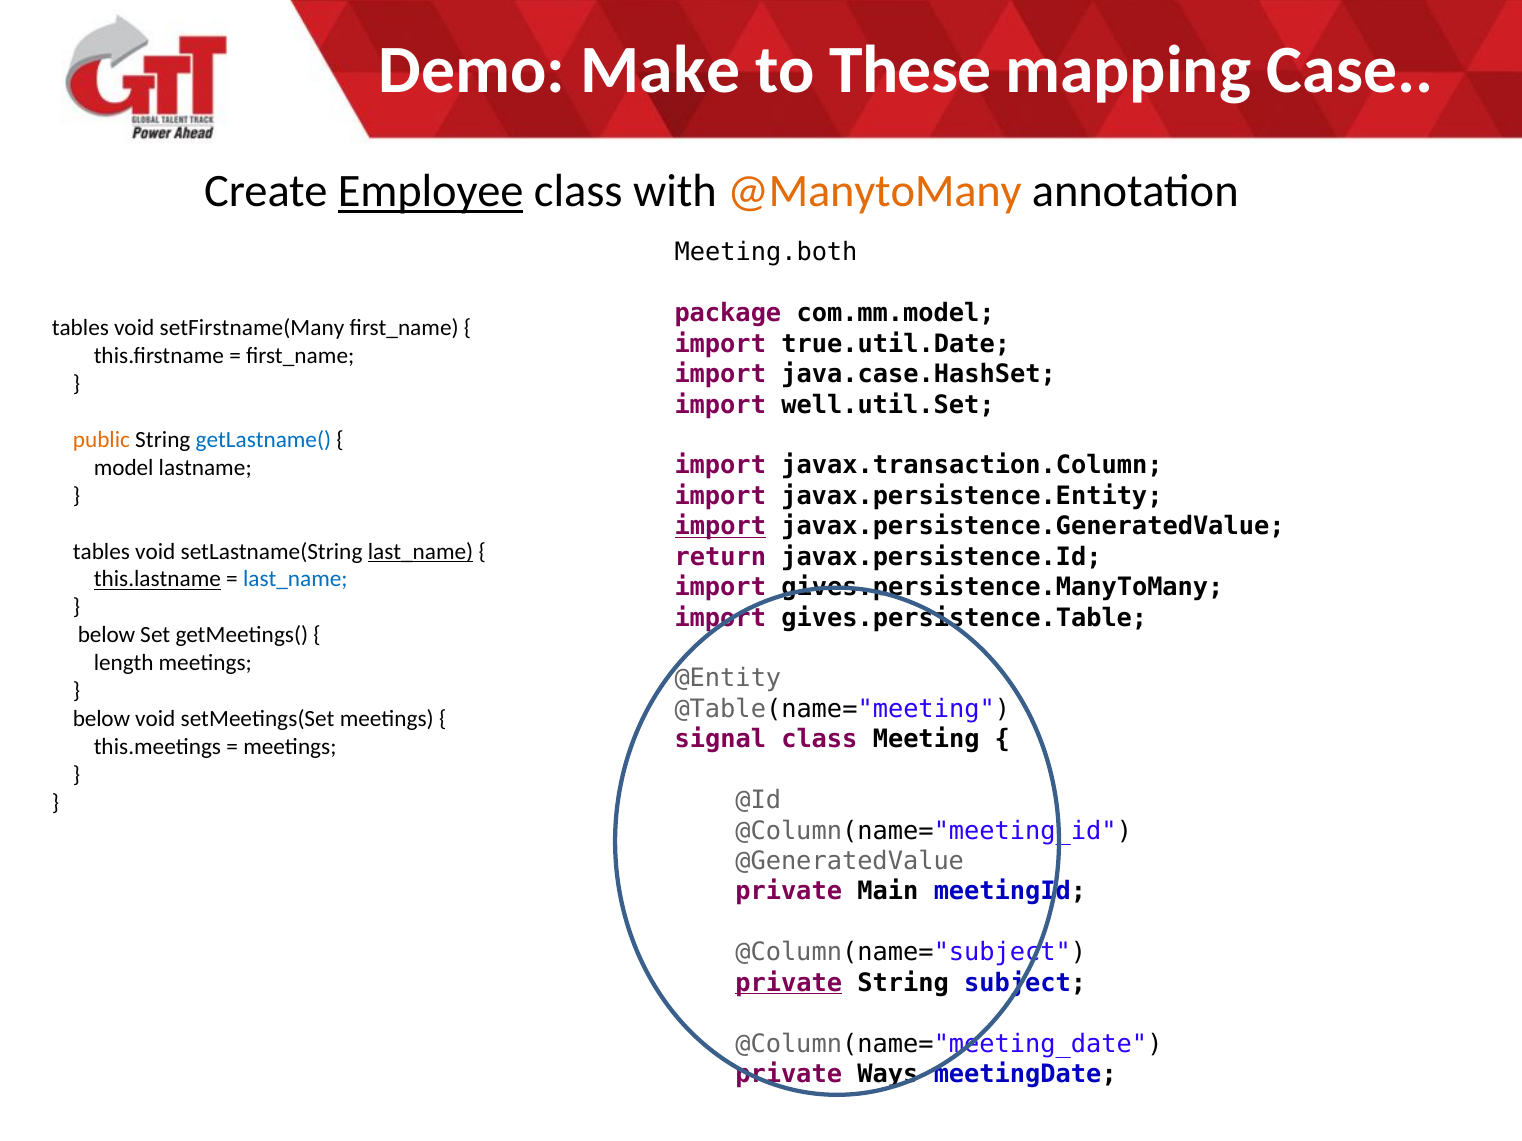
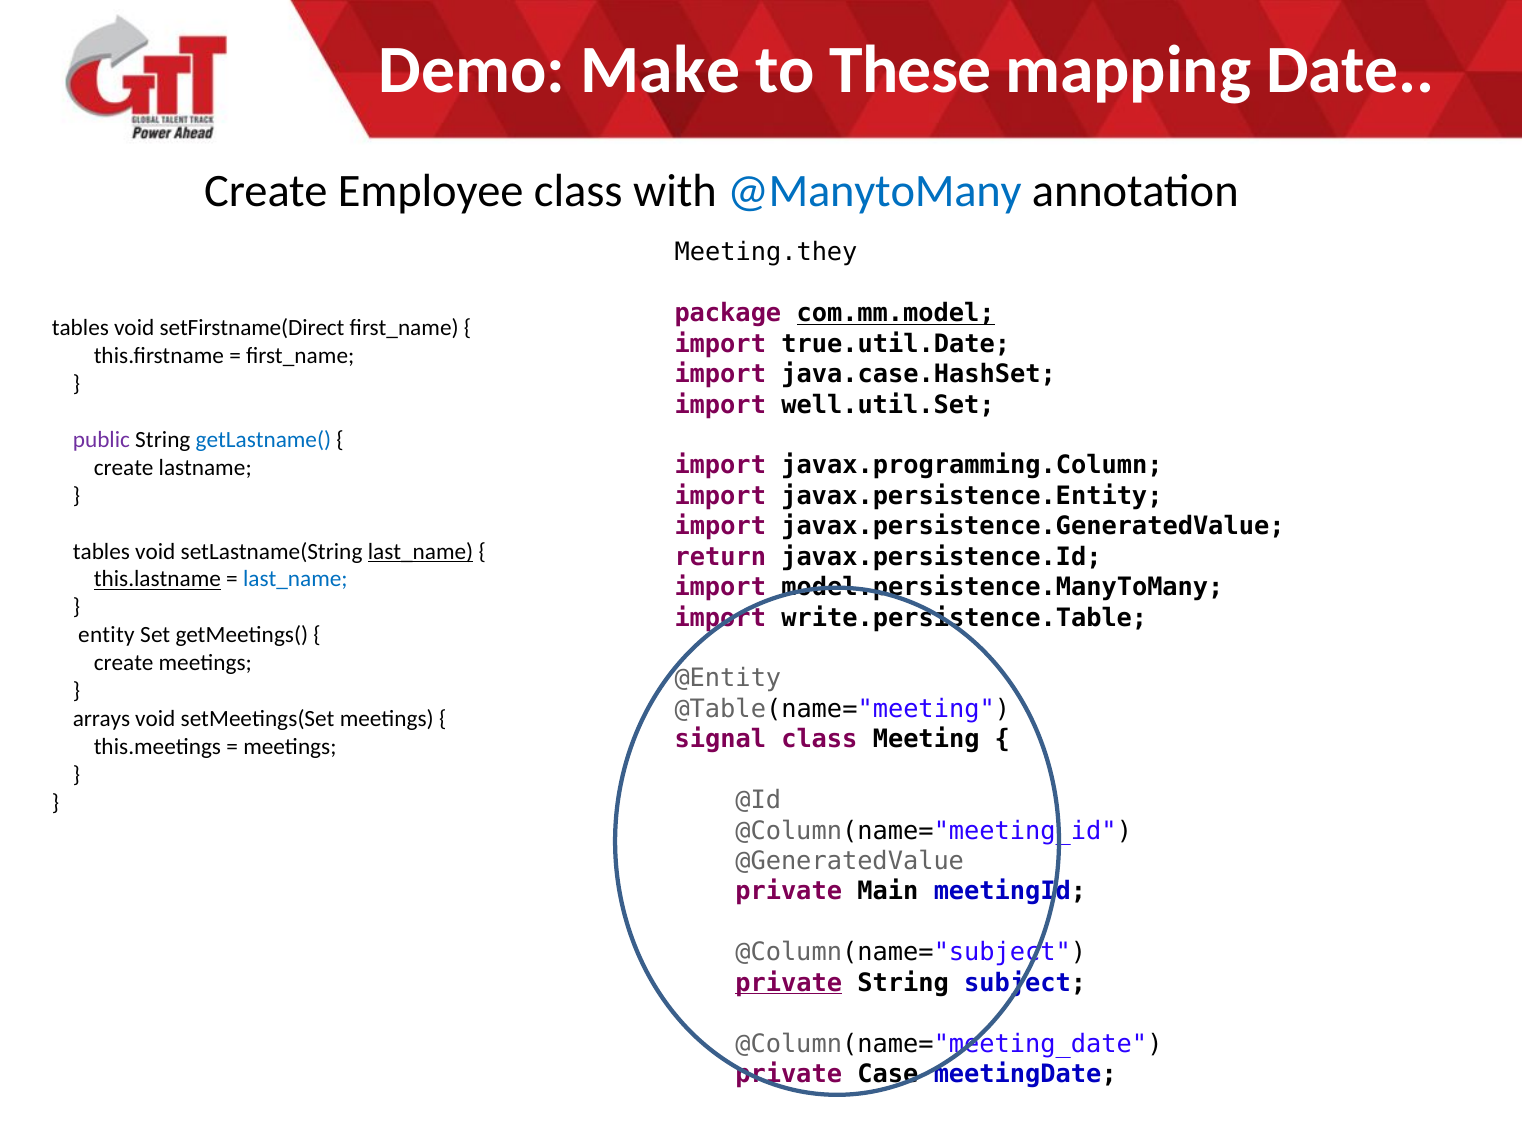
Case: Case -> Date
Employee underline: present -> none
@ManytoMany colour: orange -> blue
Meeting.both: Meeting.both -> Meeting.they
com.mm.model underline: none -> present
setFirstname(Many: setFirstname(Many -> setFirstname(Direct
public colour: orange -> purple
javax.transaction.Column: javax.transaction.Column -> javax.programming.Column
model at (124, 468): model -> create
import at (720, 527) underline: present -> none
gives.persistence.ManyToMany: gives.persistence.ManyToMany -> model.persistence.ManyToMany
gives.persistence.Table: gives.persistence.Table -> write.persistence.Table
below at (107, 635): below -> entity
length at (124, 663): length -> create
below at (101, 719): below -> arrays
Ways: Ways -> Case
